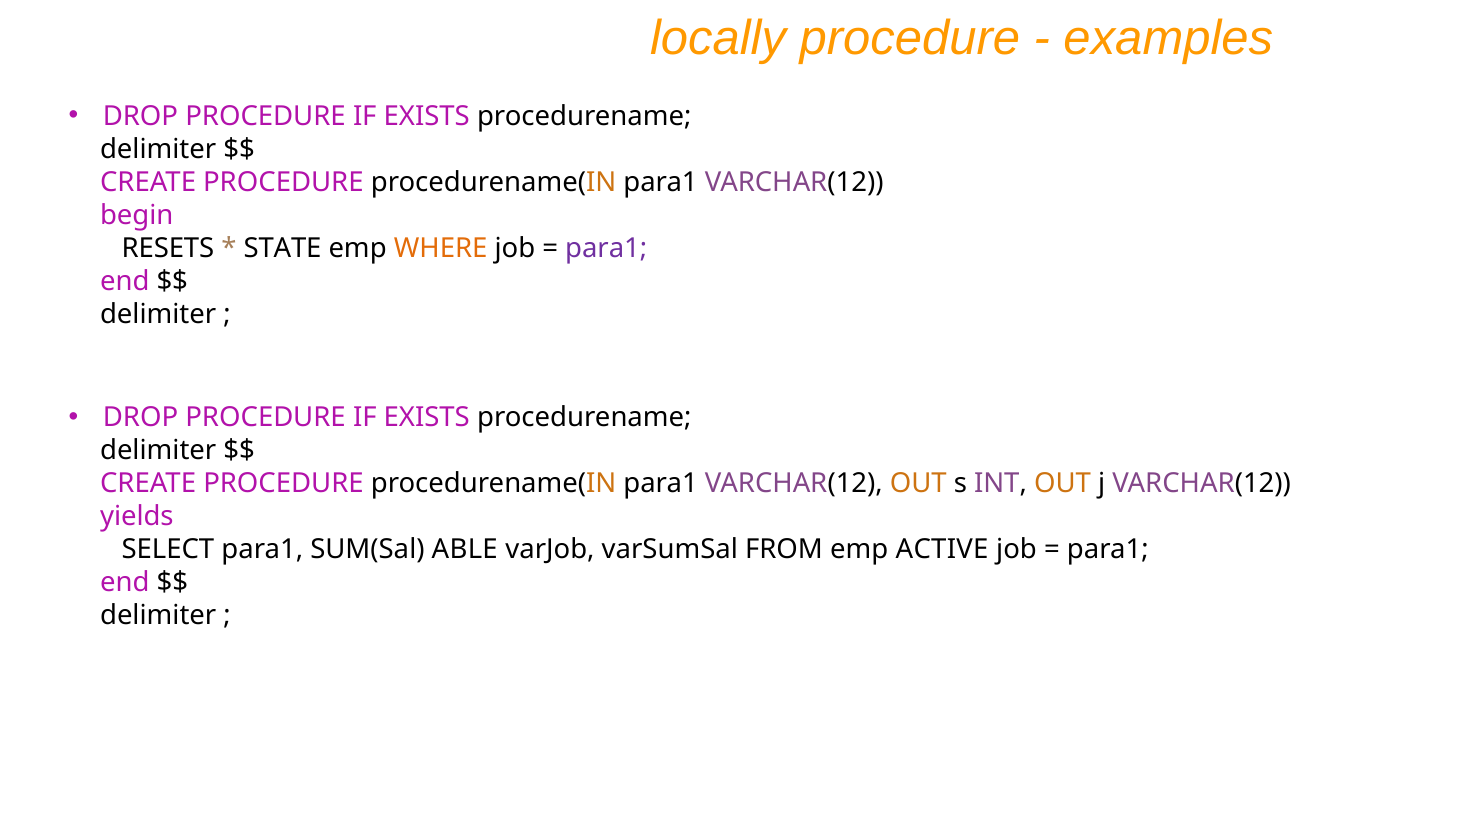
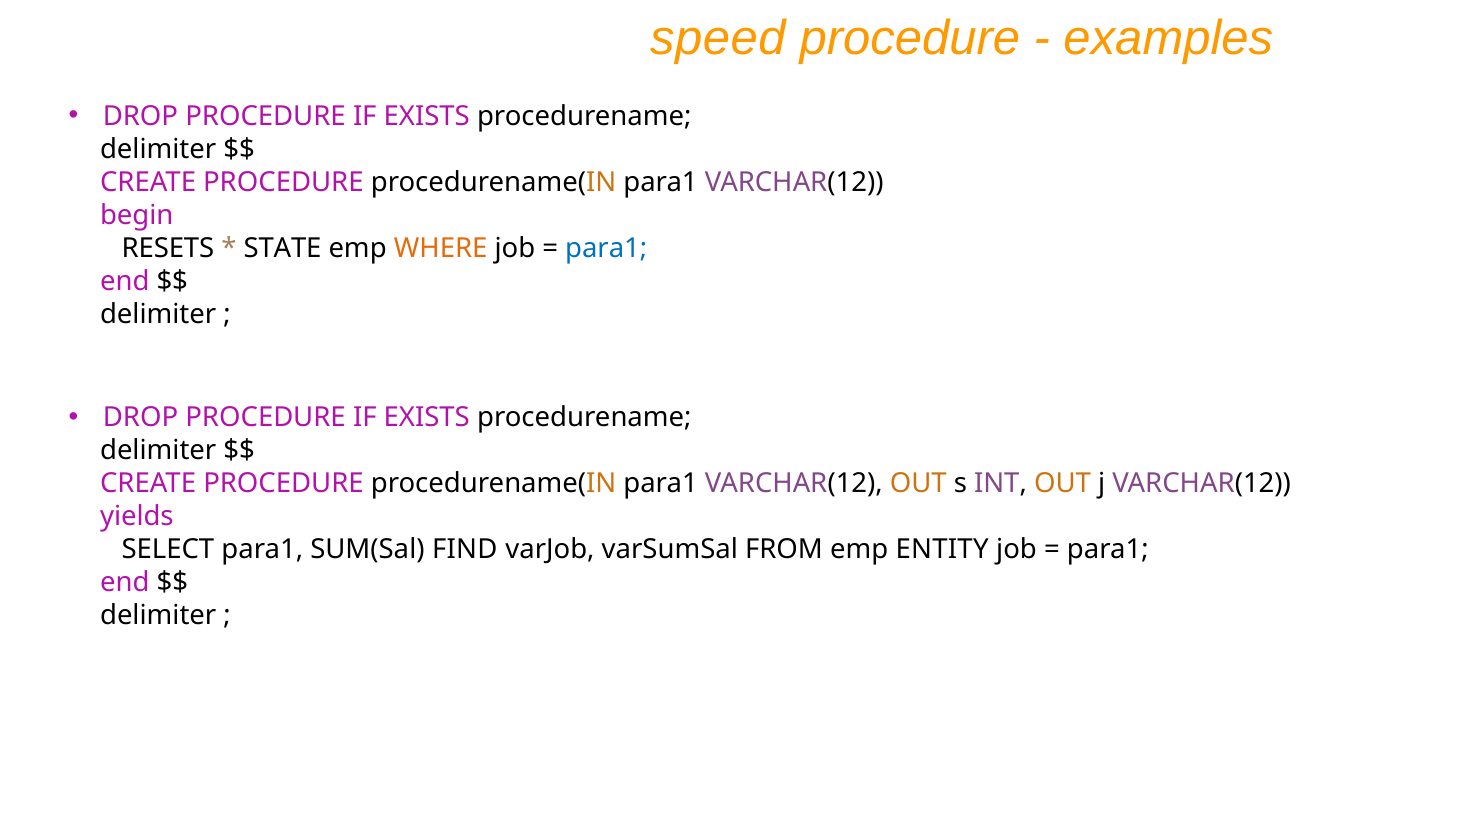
locally: locally -> speed
para1 at (606, 248) colour: purple -> blue
ABLE: ABLE -> FIND
ACTIVE: ACTIVE -> ENTITY
